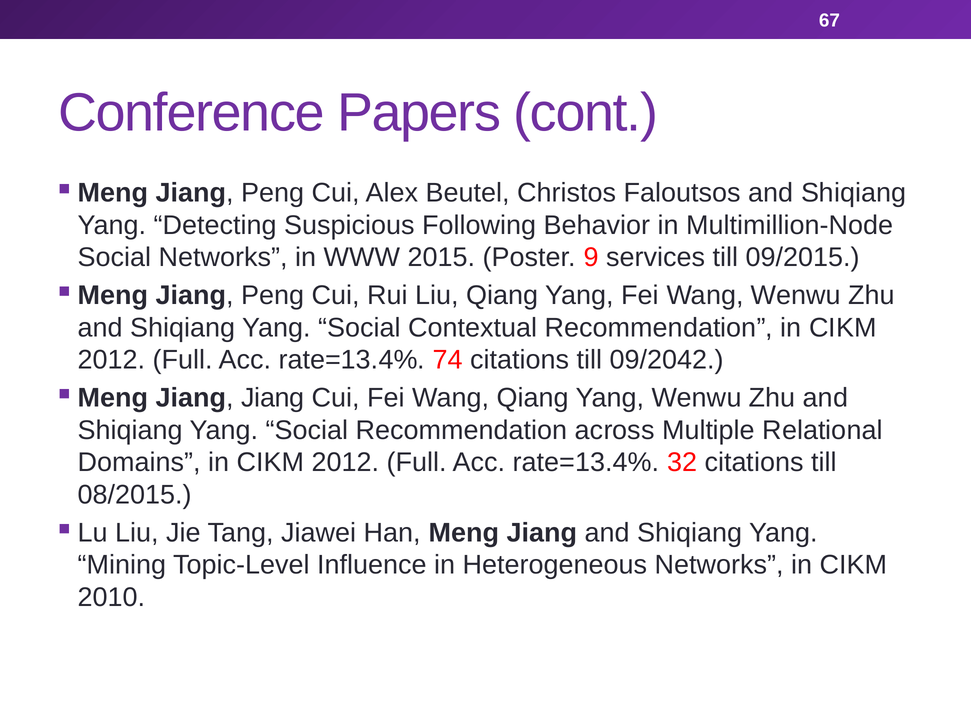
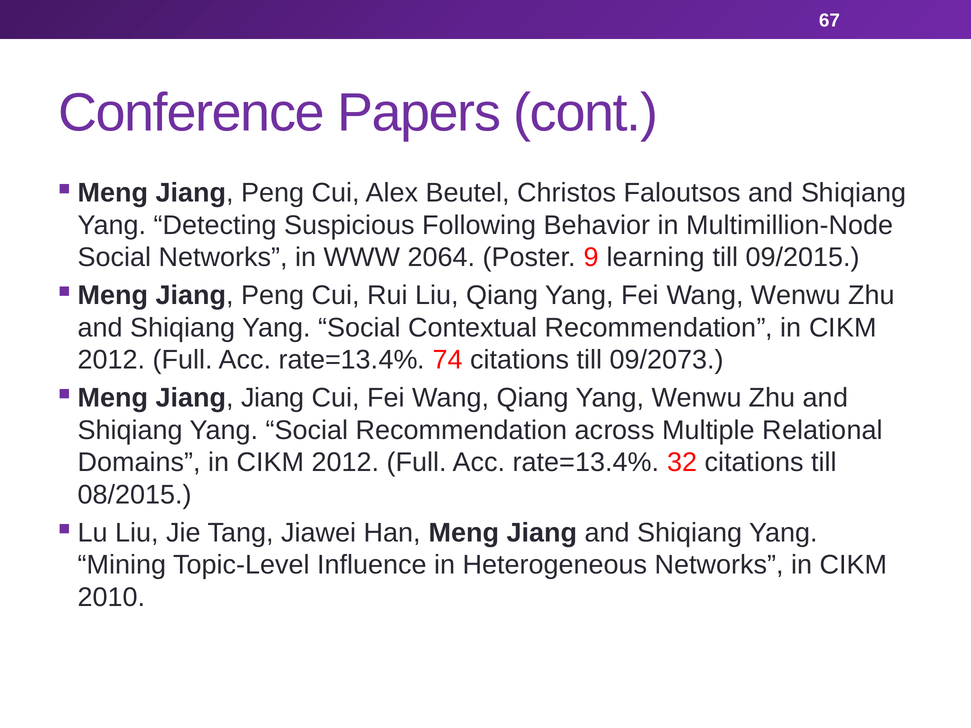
2015: 2015 -> 2064
services: services -> learning
09/2042: 09/2042 -> 09/2073
